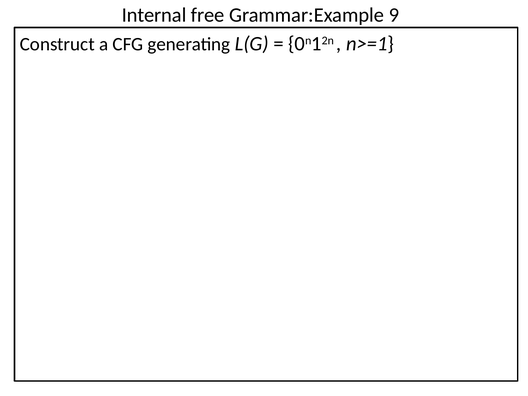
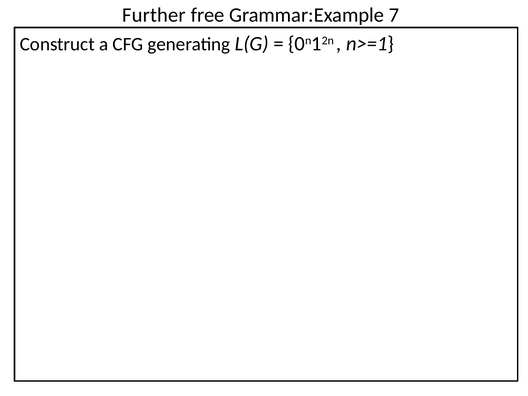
Internal: Internal -> Further
9: 9 -> 7
